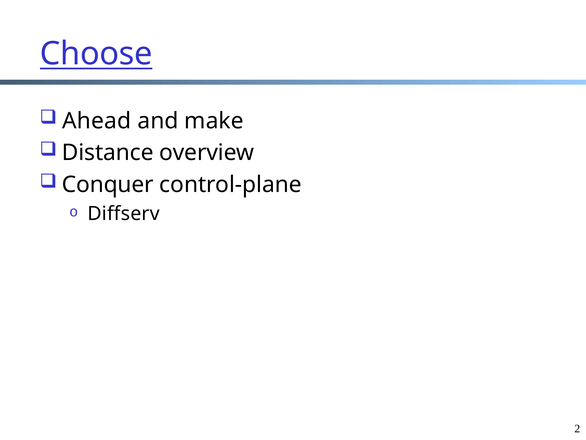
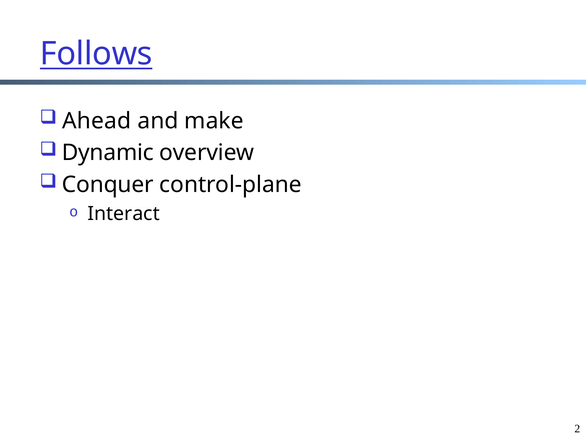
Choose: Choose -> Follows
Distance: Distance -> Dynamic
Diffserv: Diffserv -> Interact
